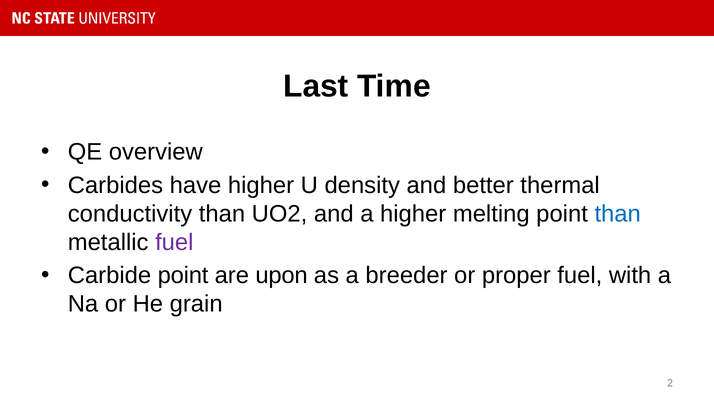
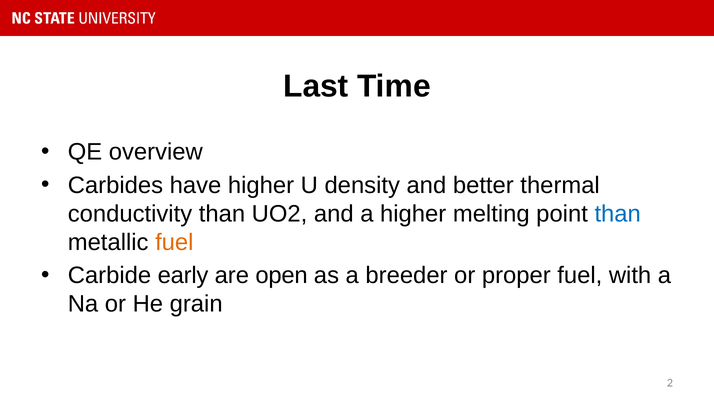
fuel at (174, 243) colour: purple -> orange
Carbide point: point -> early
upon: upon -> open
